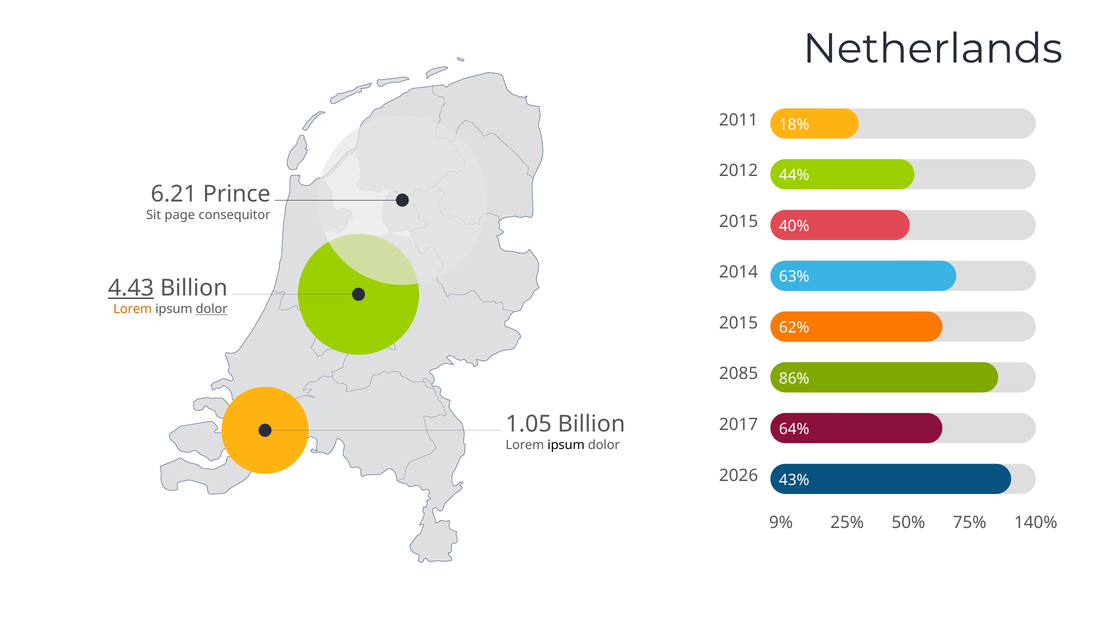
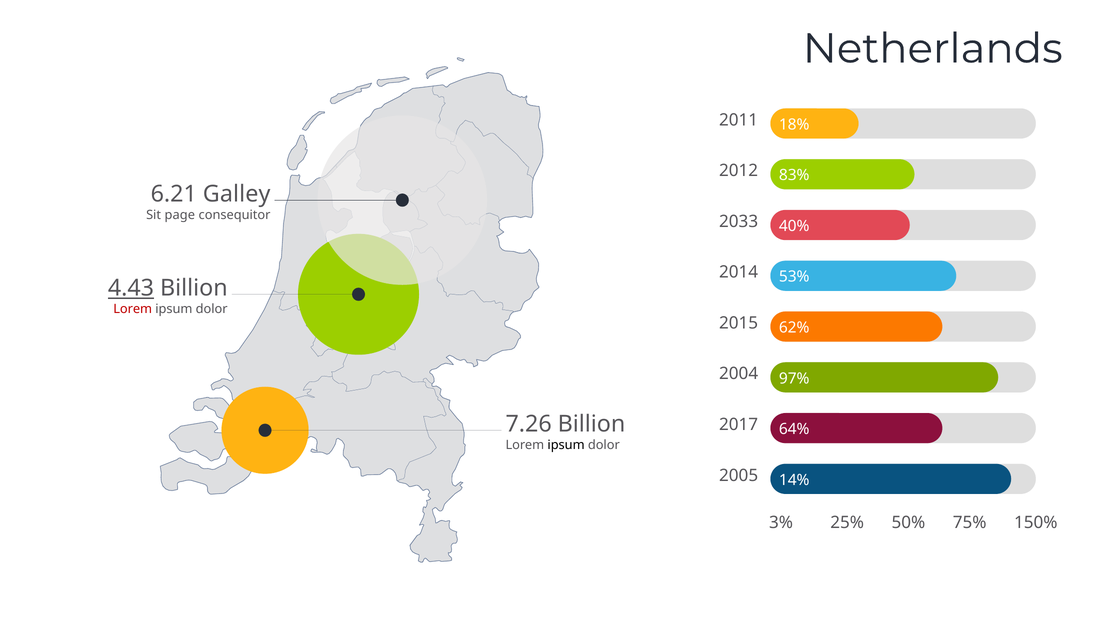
44%: 44% -> 83%
Prince: Prince -> Galley
2015 at (739, 222): 2015 -> 2033
63%: 63% -> 53%
Lorem at (133, 309) colour: orange -> red
dolor at (212, 309) underline: present -> none
2085: 2085 -> 2004
86%: 86% -> 97%
1.05: 1.05 -> 7.26
2026: 2026 -> 2005
43%: 43% -> 14%
9%: 9% -> 3%
140%: 140% -> 150%
